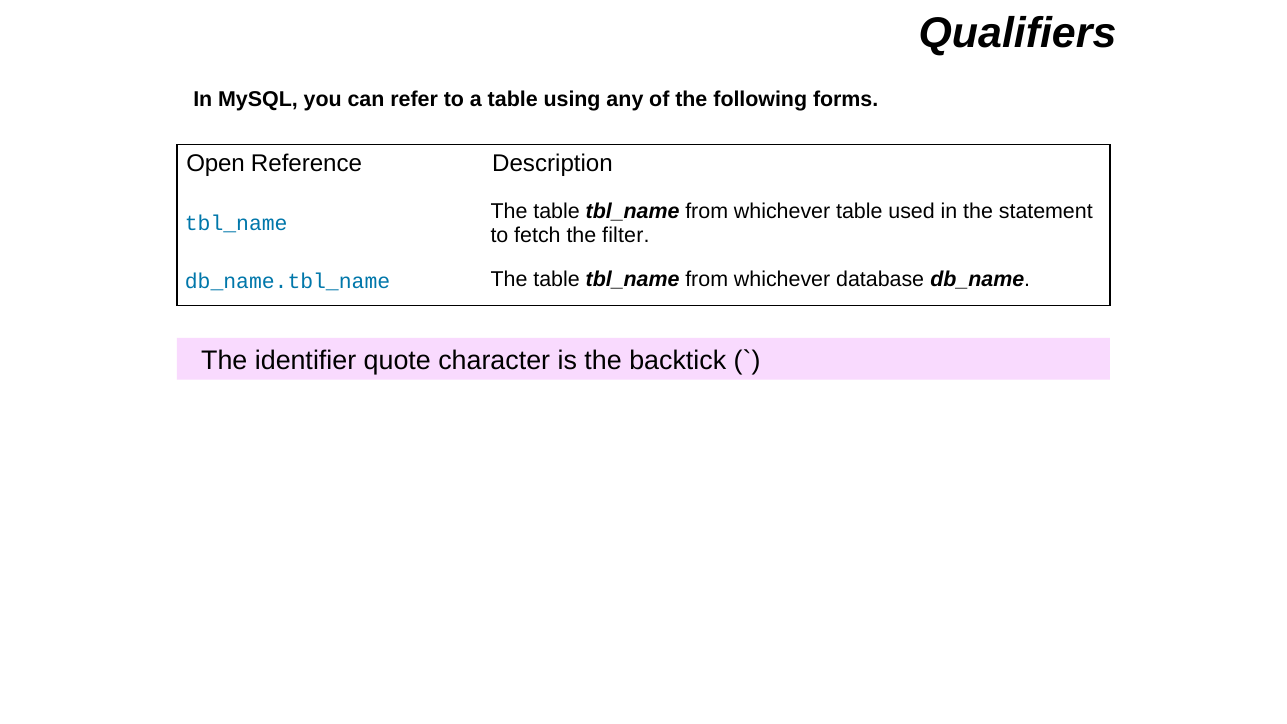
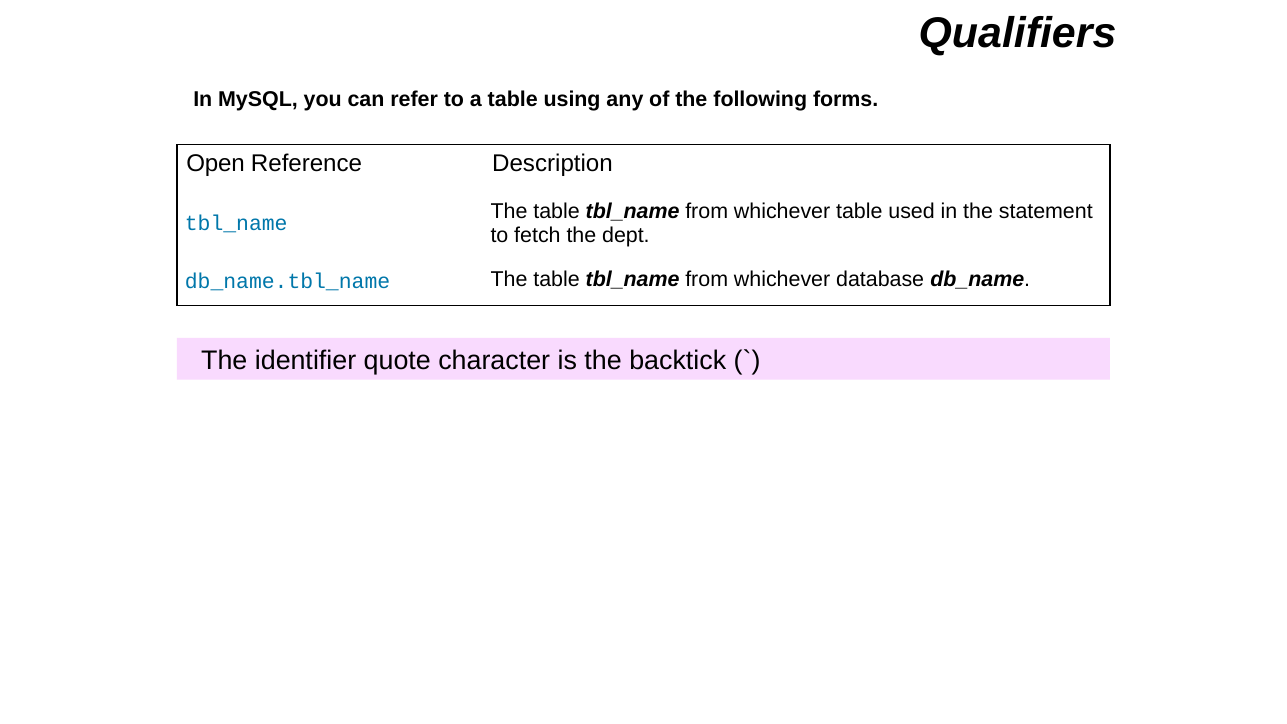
filter: filter -> dept
